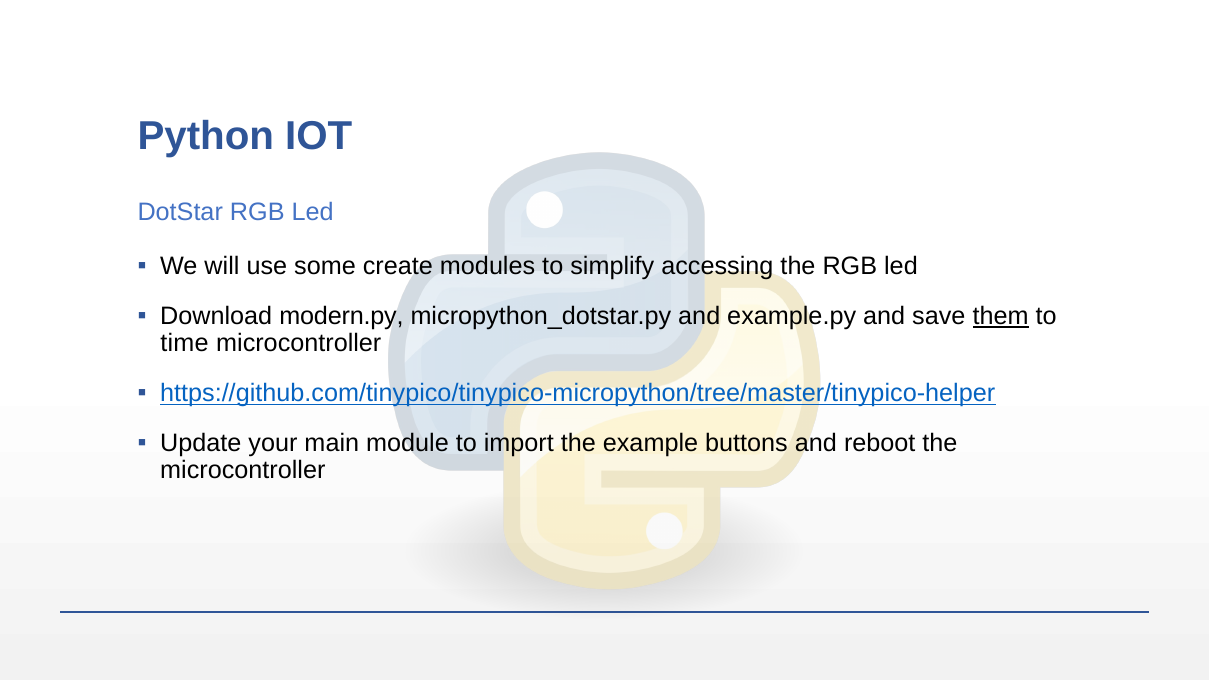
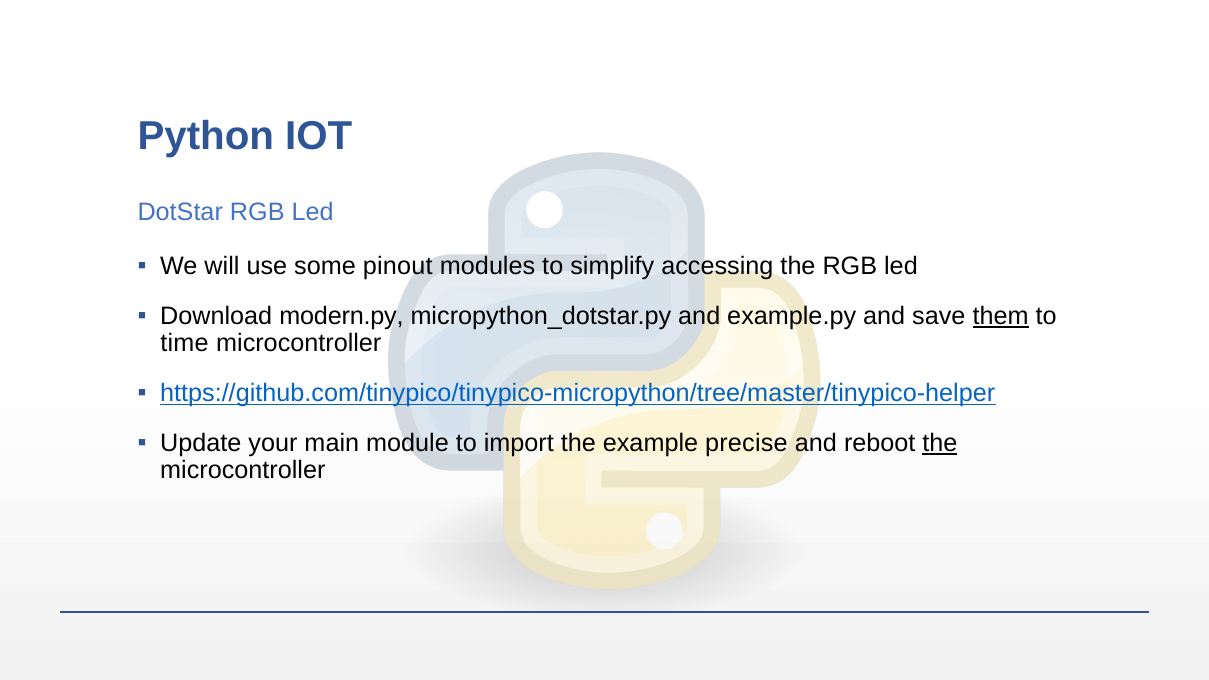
create: create -> pinout
buttons: buttons -> precise
the at (940, 443) underline: none -> present
